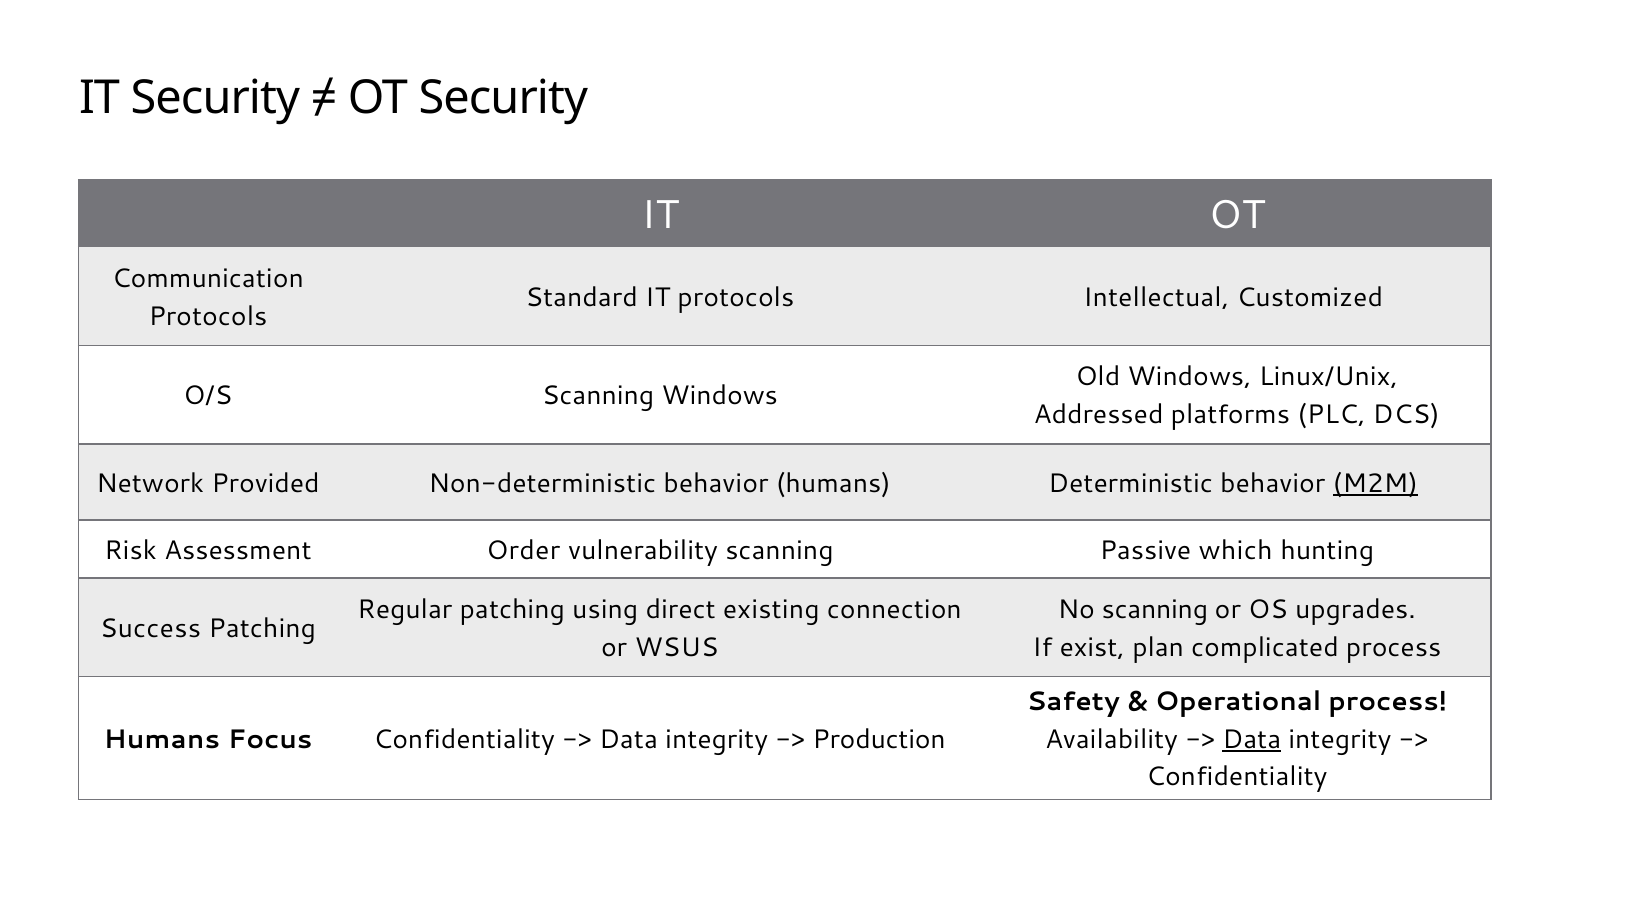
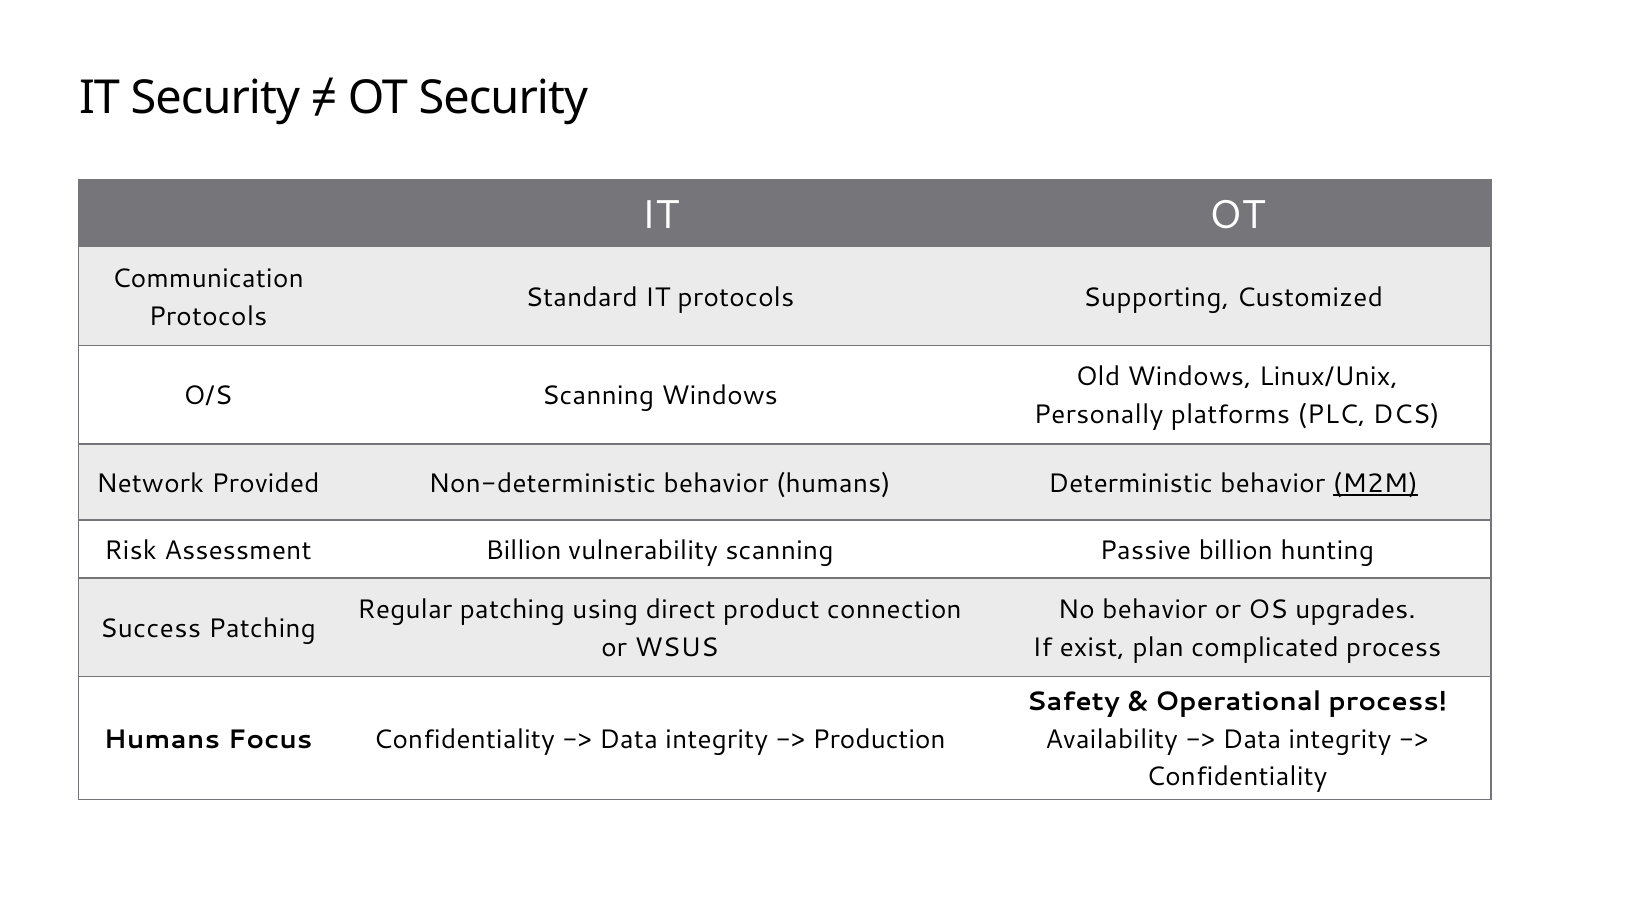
Intellectual: Intellectual -> Supporting
Addressed: Addressed -> Personally
Assessment Order: Order -> Billion
Passive which: which -> billion
existing: existing -> product
No scanning: scanning -> behavior
Data at (1252, 739) underline: present -> none
